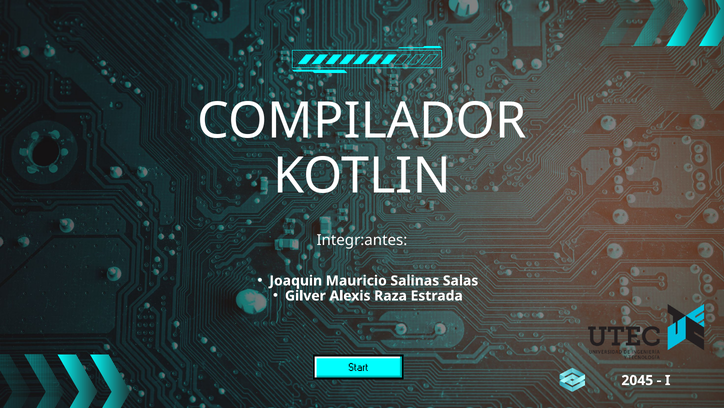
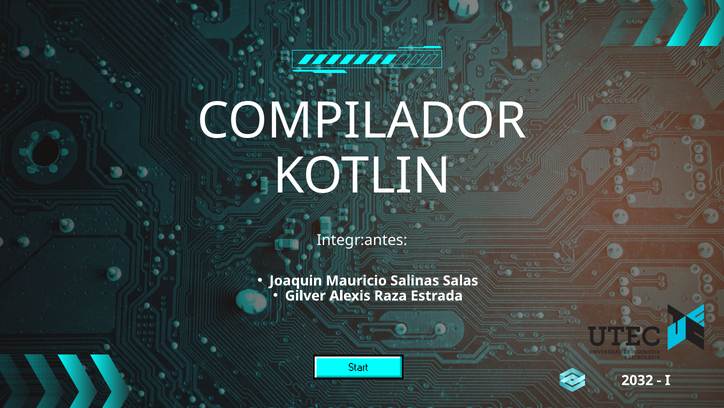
2045: 2045 -> 2032
